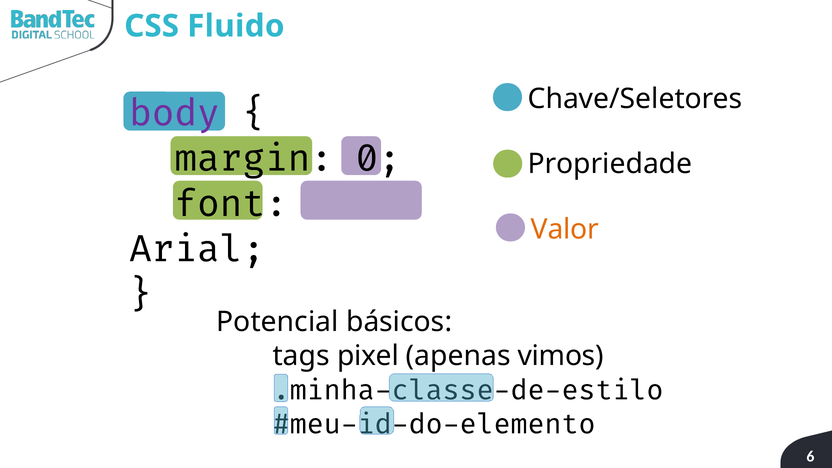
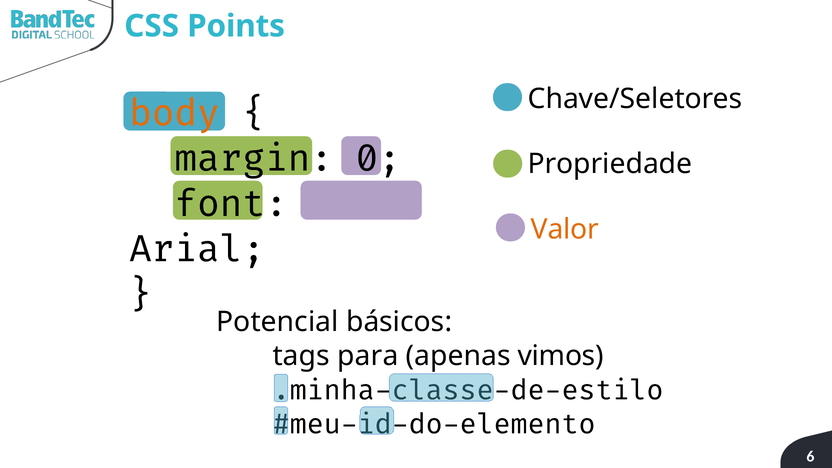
Fluido: Fluido -> Points
body colour: purple -> orange
pixel: pixel -> para
